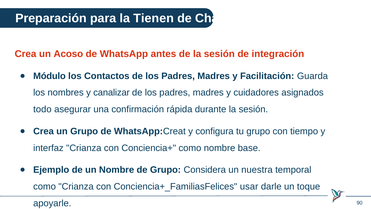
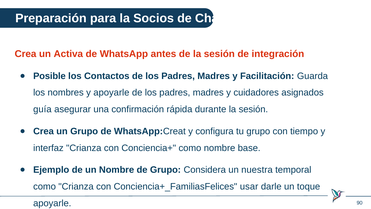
Tienen: Tienen -> Socios
Acoso: Acoso -> Activa
Módulo: Módulo -> Posible
y canalizar: canalizar -> apoyarle
todo: todo -> guía
